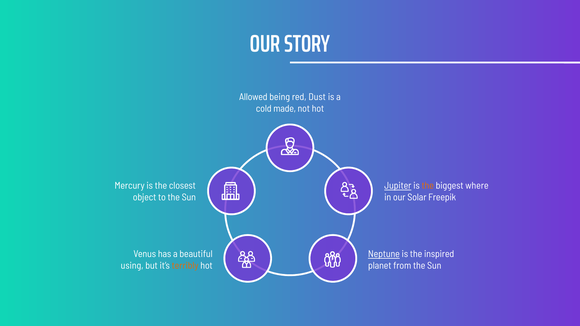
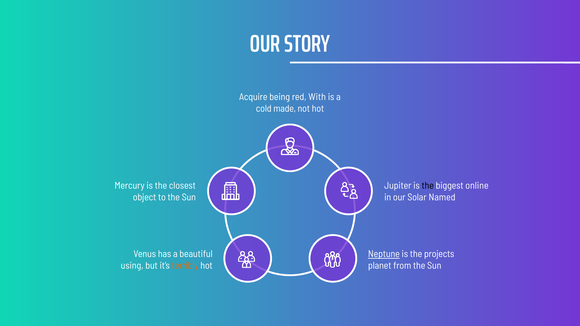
Allowed: Allowed -> Acquire
Dust: Dust -> With
Jupiter underline: present -> none
the at (428, 186) colour: orange -> black
where: where -> online
Freepik: Freepik -> Named
inspired: inspired -> projects
